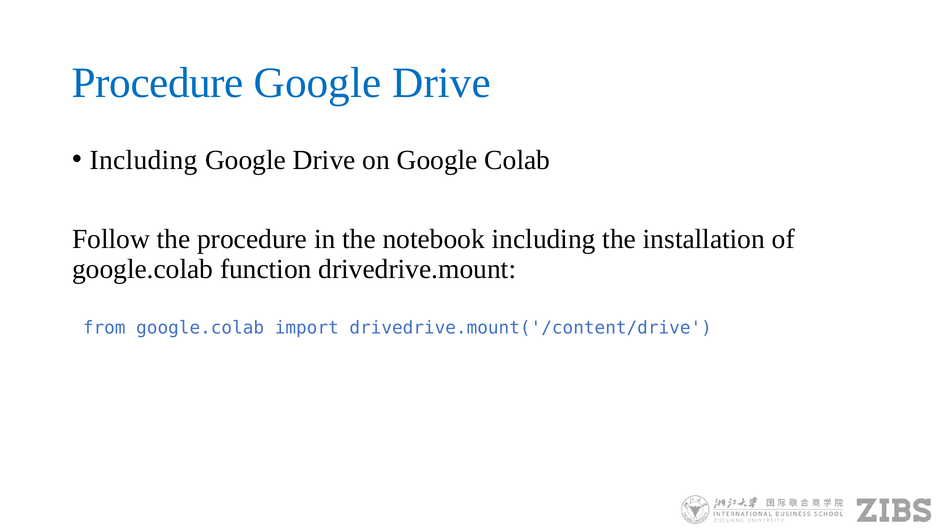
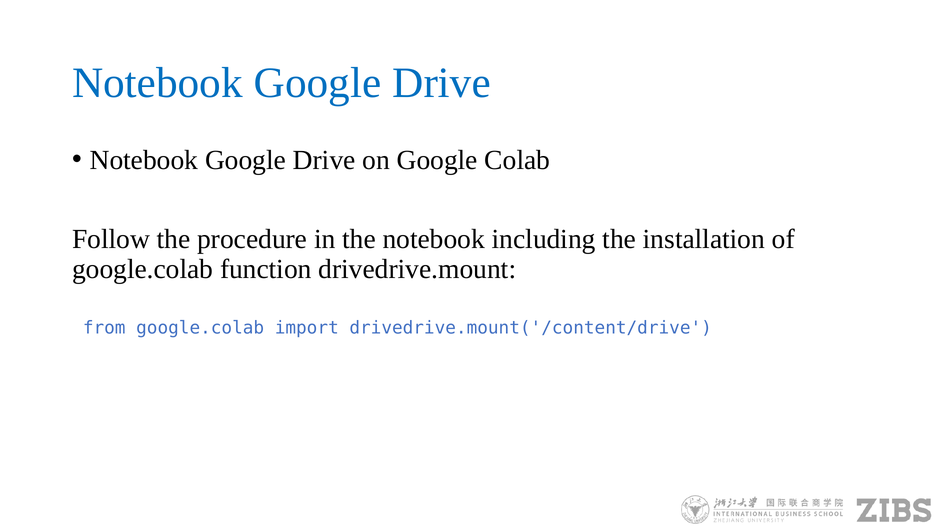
Procedure at (158, 83): Procedure -> Notebook
Including at (144, 160): Including -> Notebook
